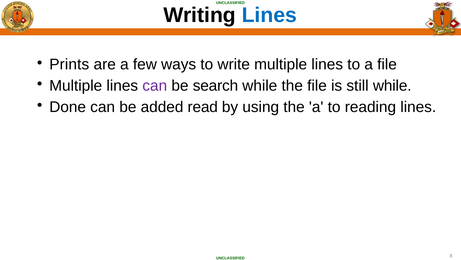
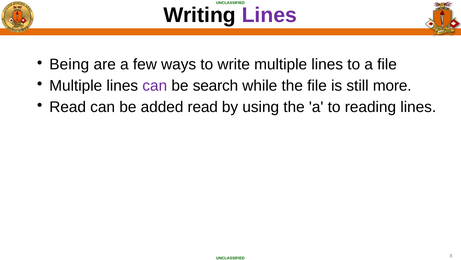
Lines at (269, 15) colour: blue -> purple
Prints: Prints -> Being
still while: while -> more
Done at (68, 107): Done -> Read
